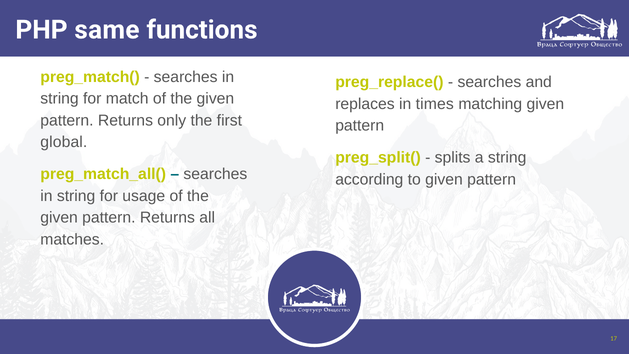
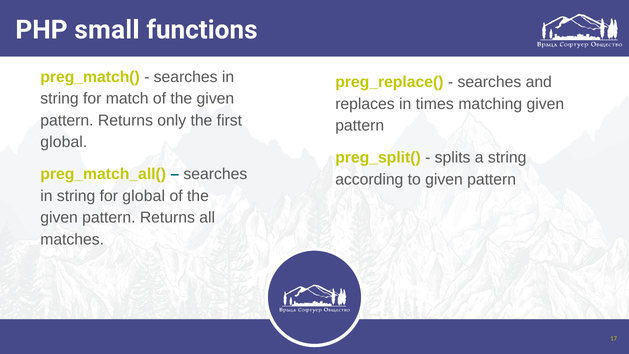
same: same -> small
for usage: usage -> global
